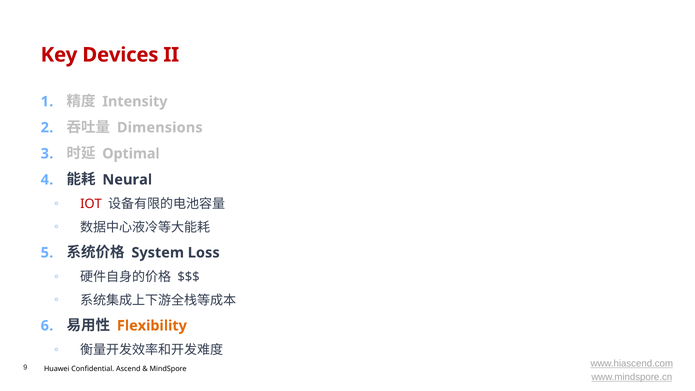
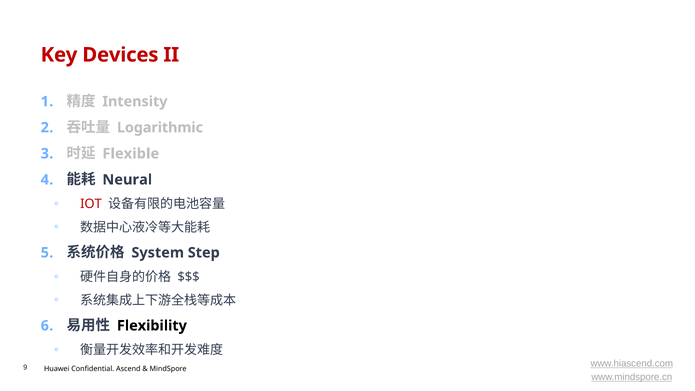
Dimensions: Dimensions -> Logarithmic
Optimal: Optimal -> Flexible
Loss: Loss -> Step
Flexibility colour: orange -> black
